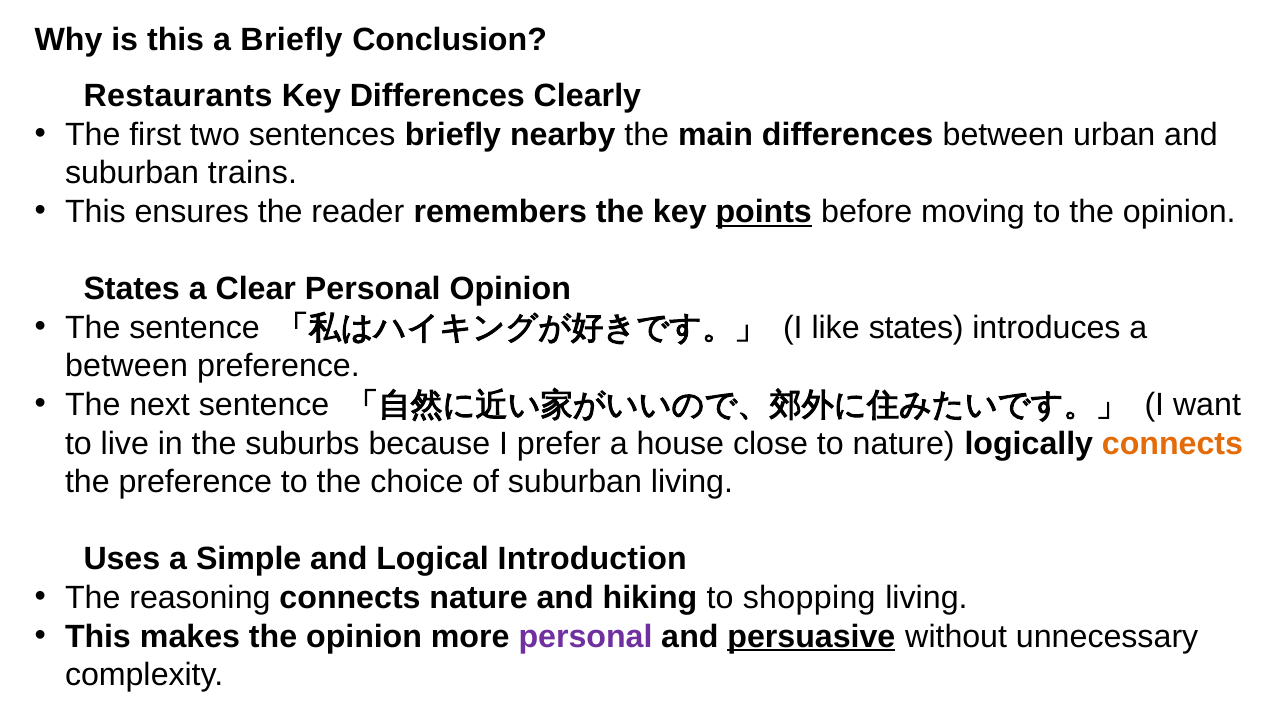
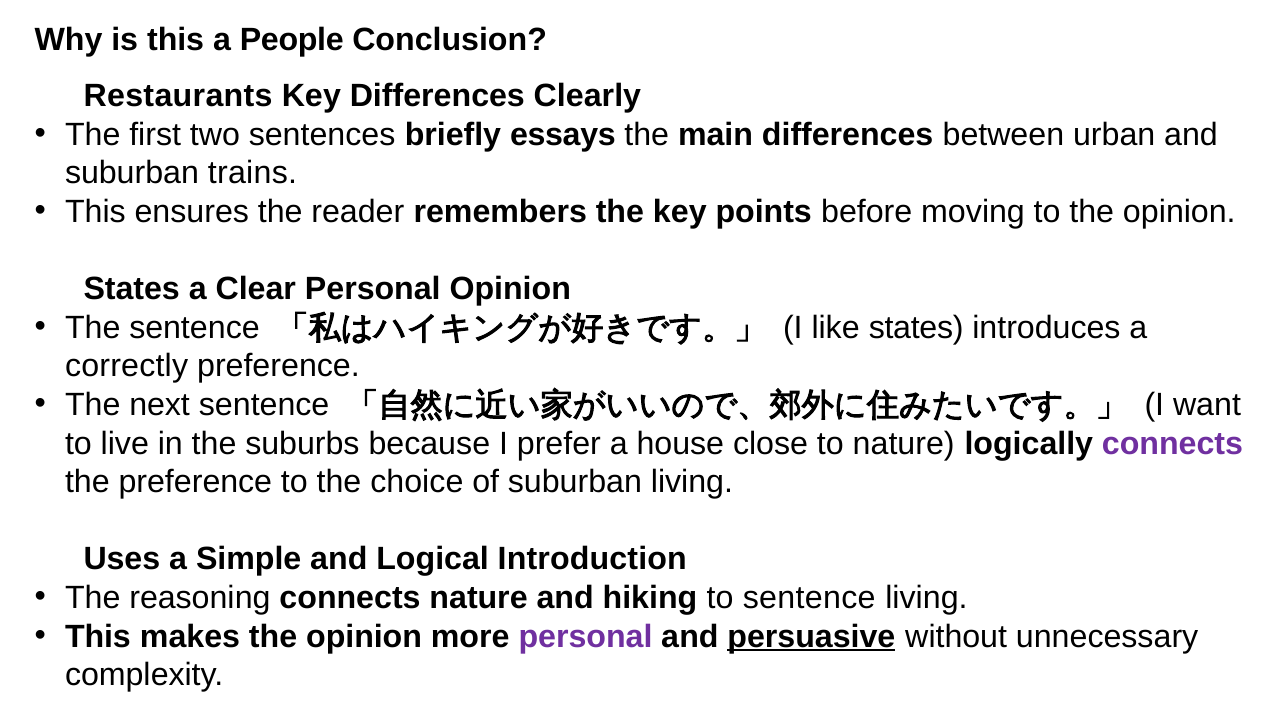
a Briefly: Briefly -> People
nearby: nearby -> essays
points underline: present -> none
between at (127, 366): between -> correctly
connects at (1173, 443) colour: orange -> purple
to shopping: shopping -> sentence
